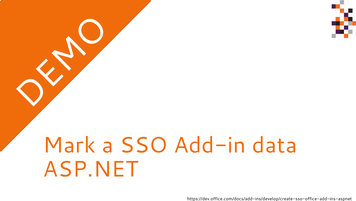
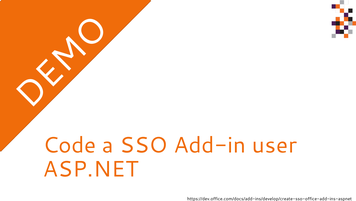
Mark: Mark -> Code
data: data -> user
